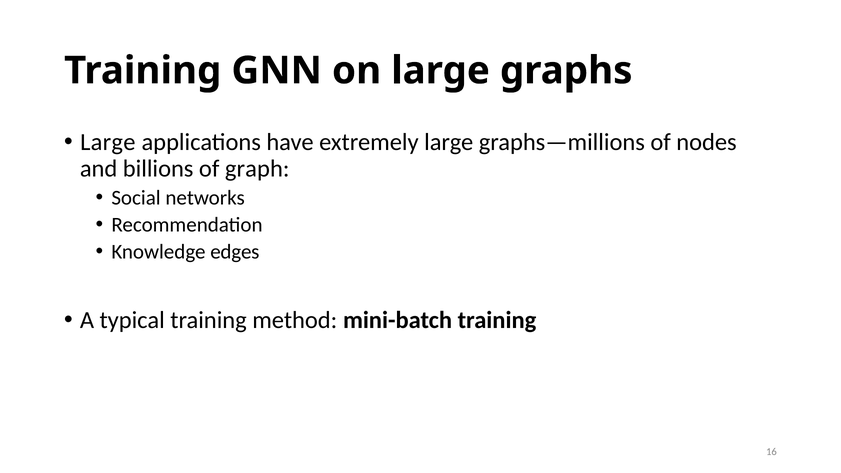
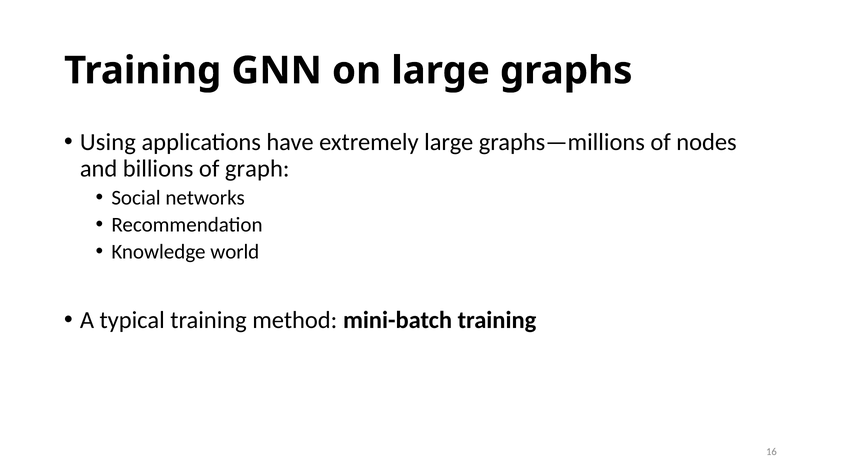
Large at (108, 142): Large -> Using
edges: edges -> world
